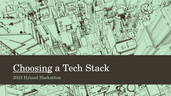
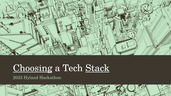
Stack underline: none -> present
